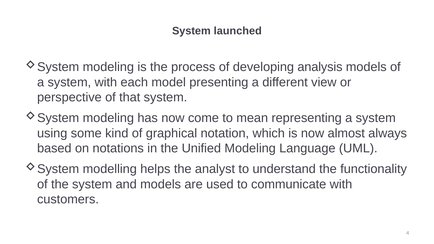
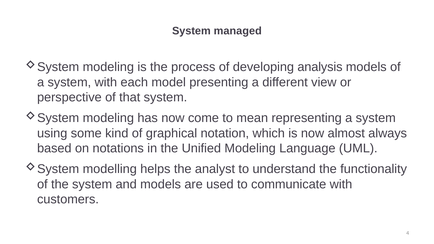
launched: launched -> managed
